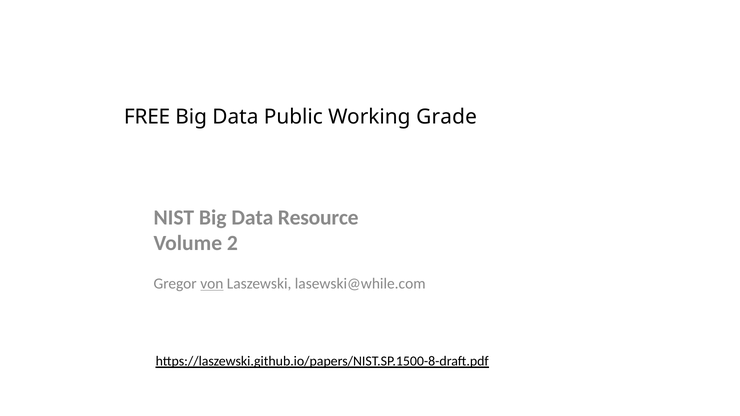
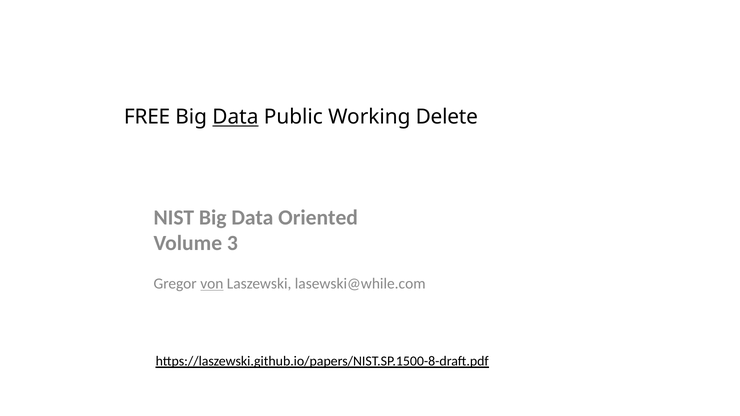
Data at (235, 117) underline: none -> present
Grade: Grade -> Delete
Resource: Resource -> Oriented
2: 2 -> 3
